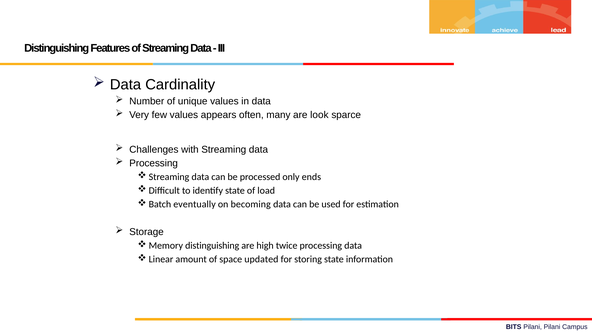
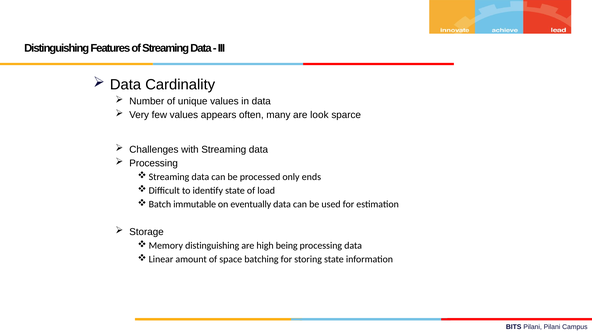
eventually: eventually -> immutable
becoming: becoming -> eventually
twice: twice -> being
updated: updated -> batching
